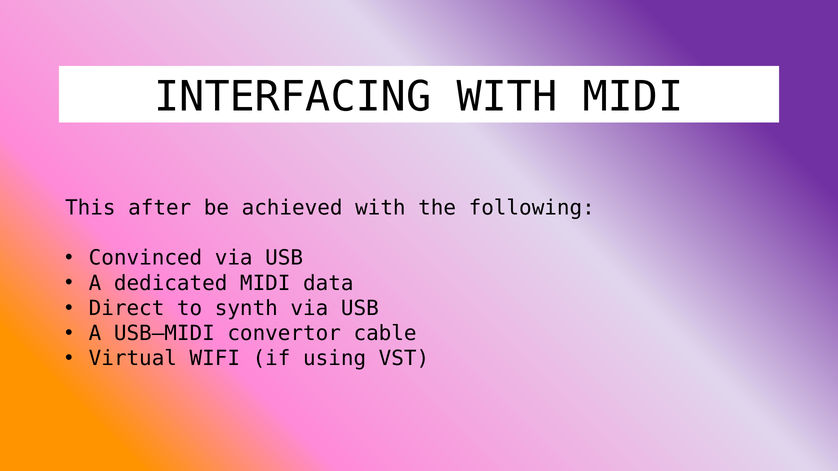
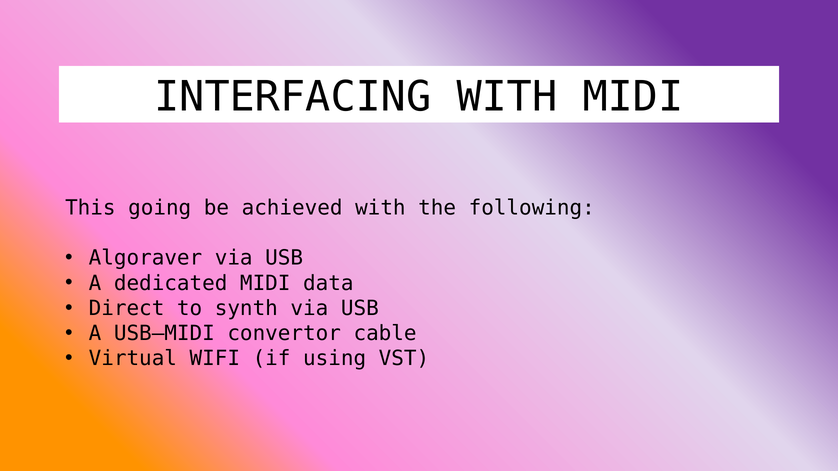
after: after -> going
Convinced: Convinced -> Algoraver
